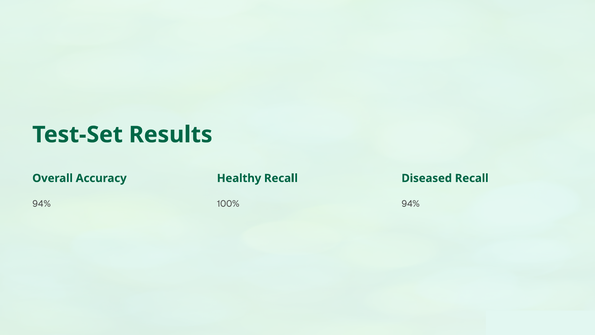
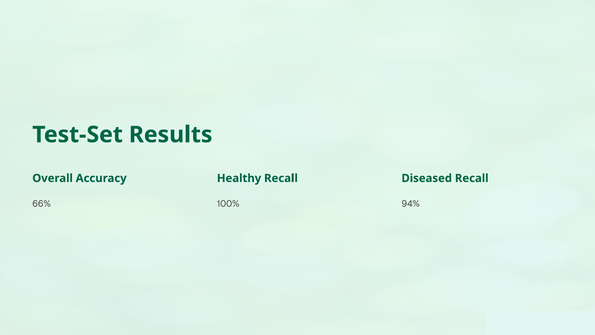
94% at (42, 203): 94% -> 66%
